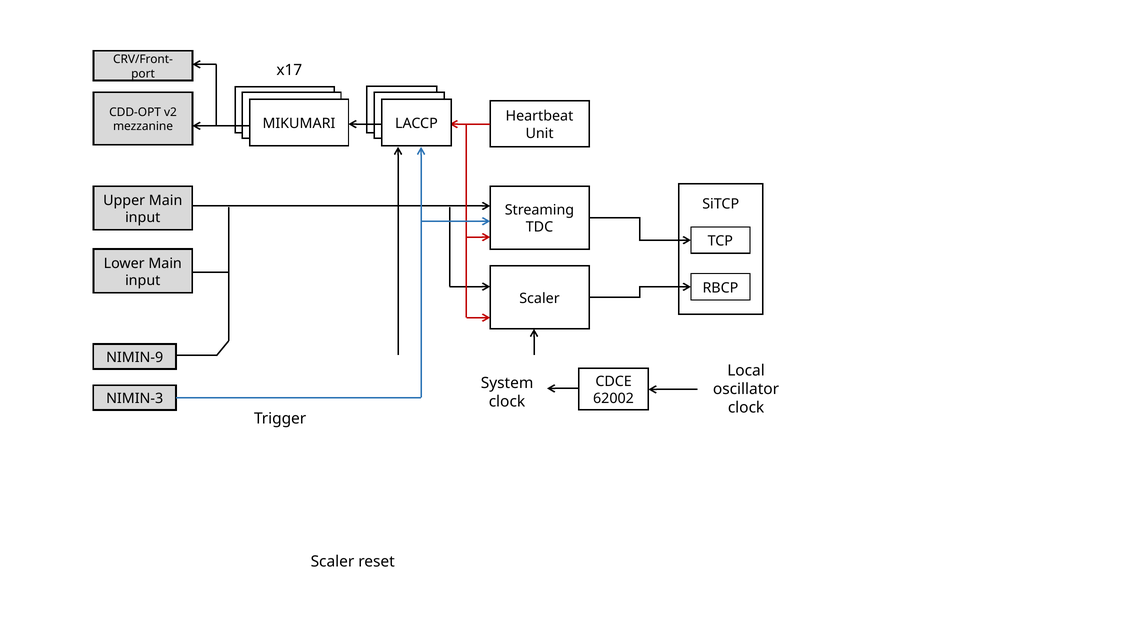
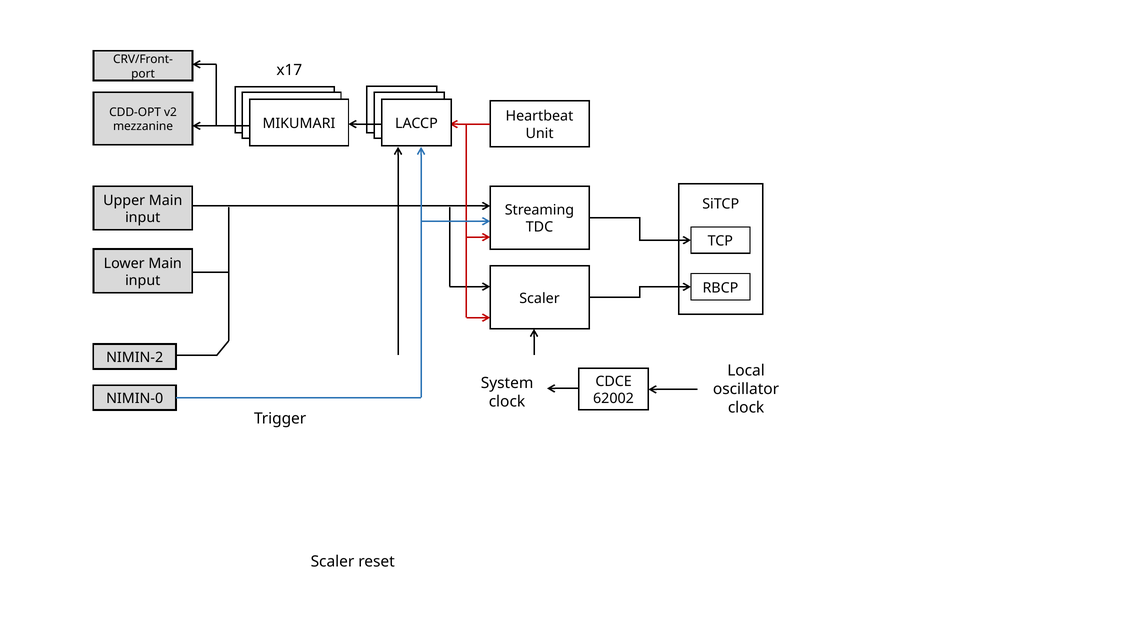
NIMIN-9: NIMIN-9 -> NIMIN-2
NIMIN-3: NIMIN-3 -> NIMIN-0
